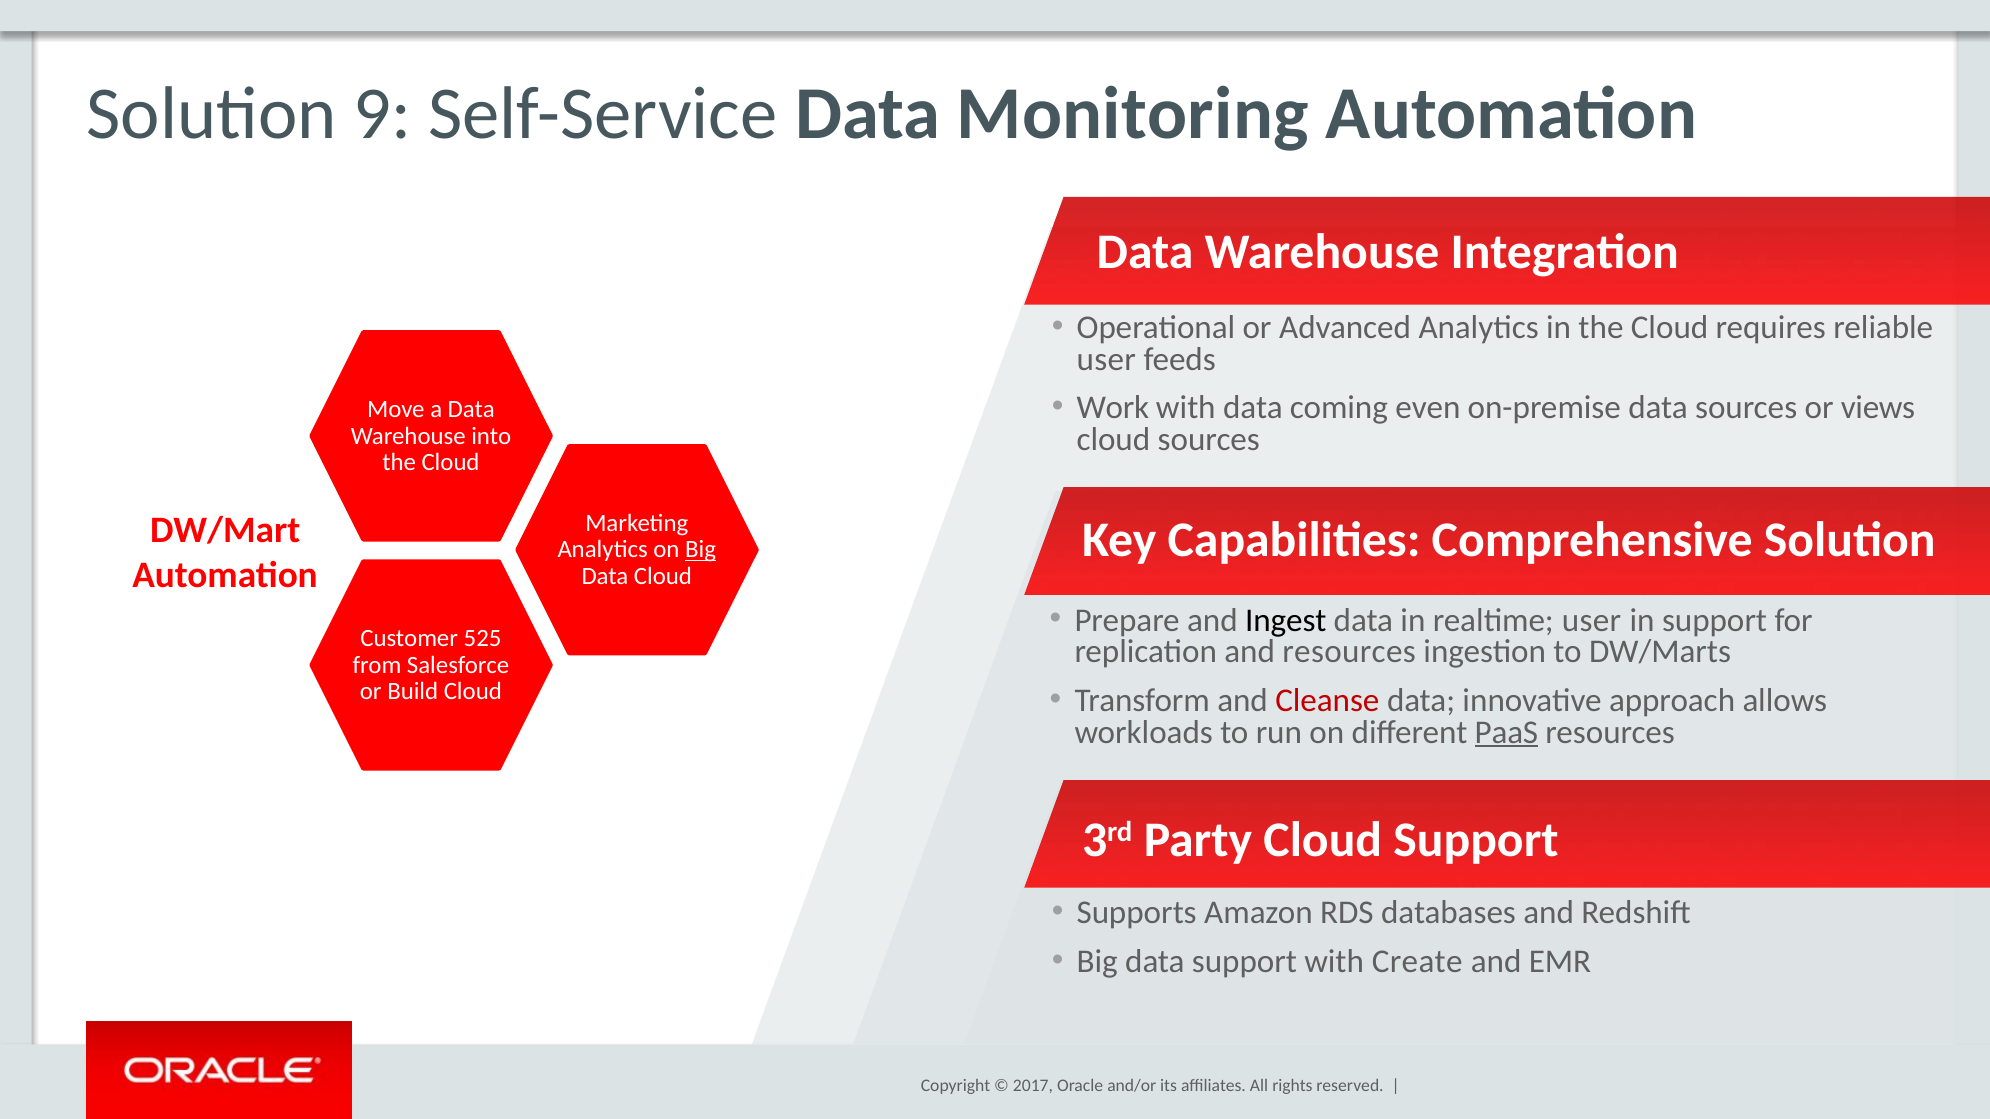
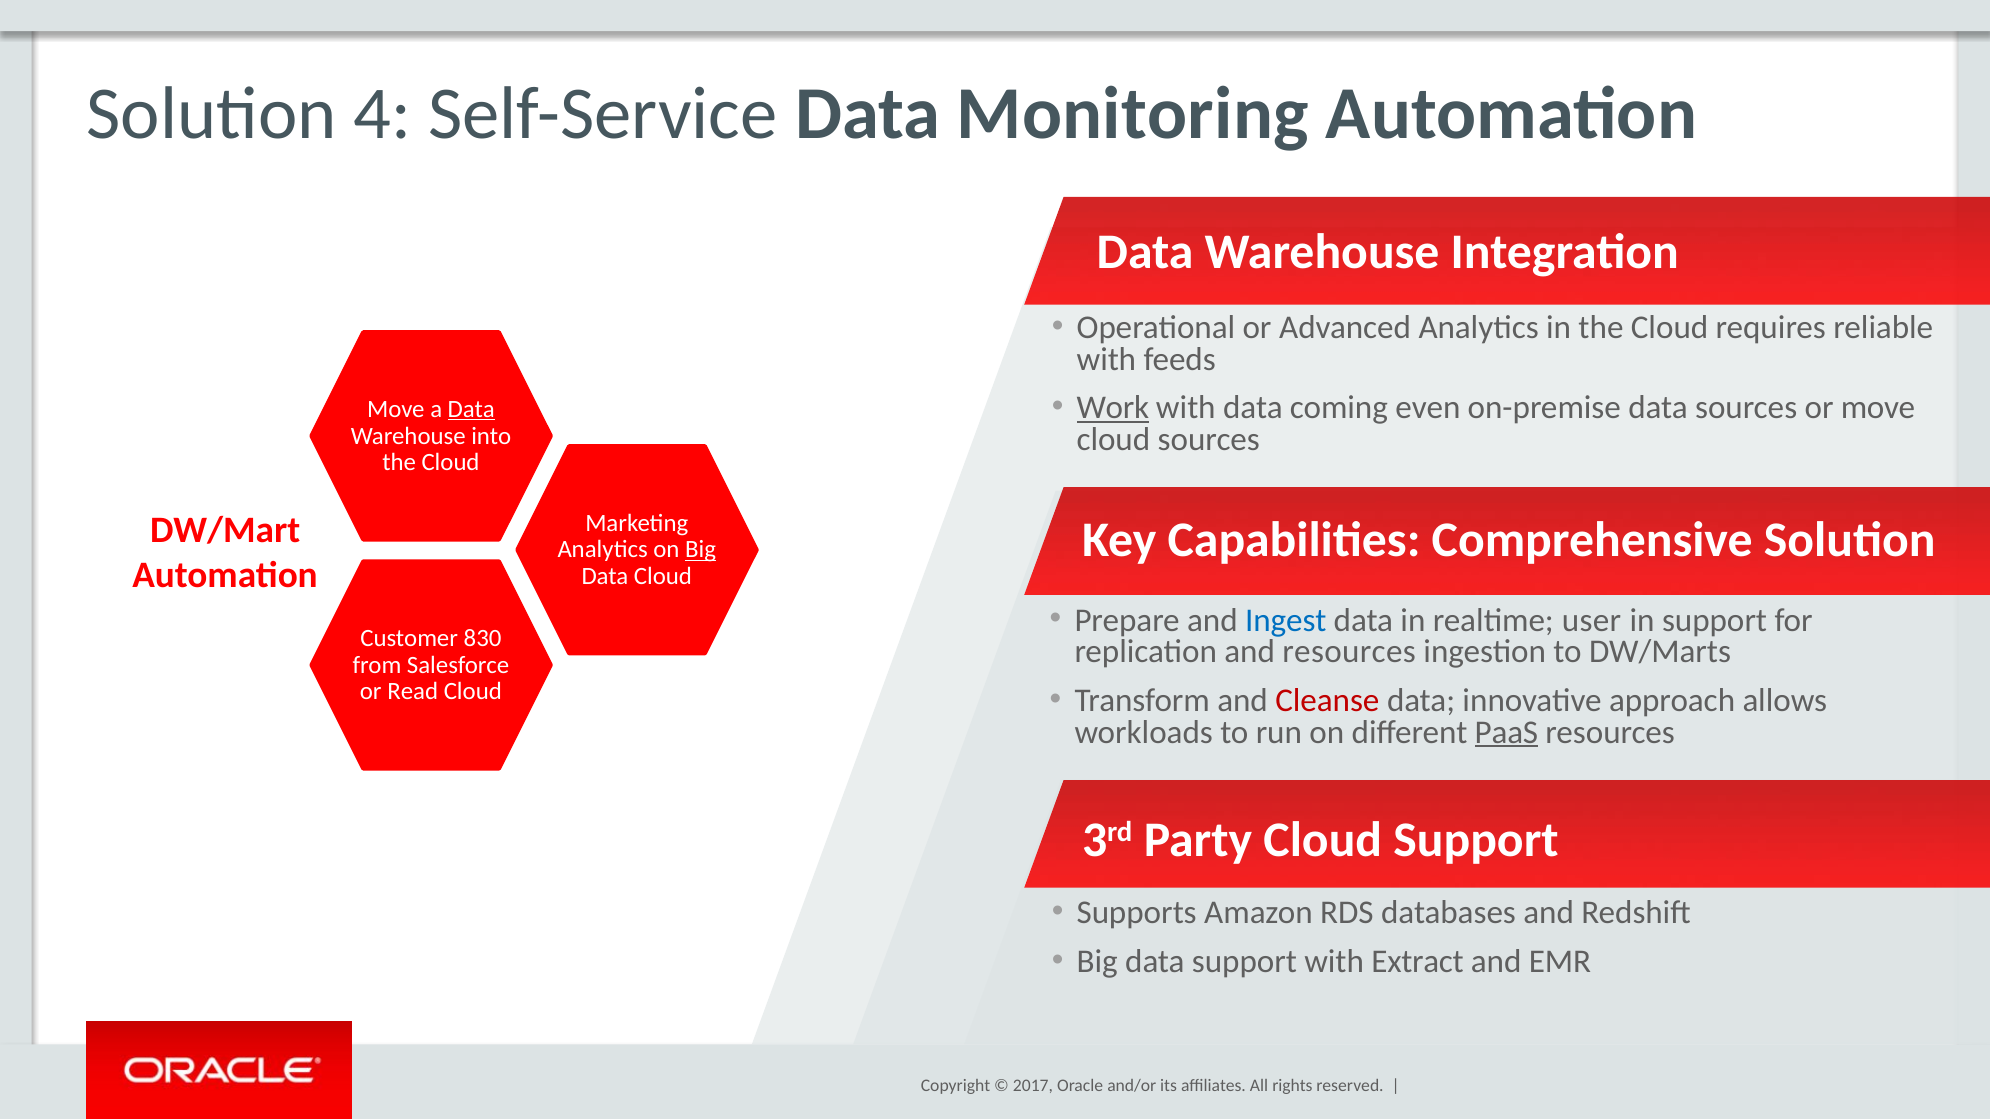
9: 9 -> 4
user at (1106, 360): user -> with
Work underline: none -> present
or views: views -> move
Data at (471, 409) underline: none -> present
Ingest colour: black -> blue
525: 525 -> 830
Build: Build -> Read
Create: Create -> Extract
